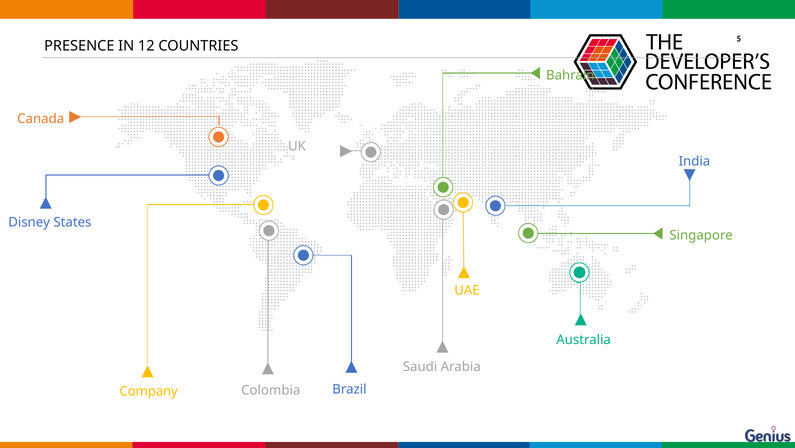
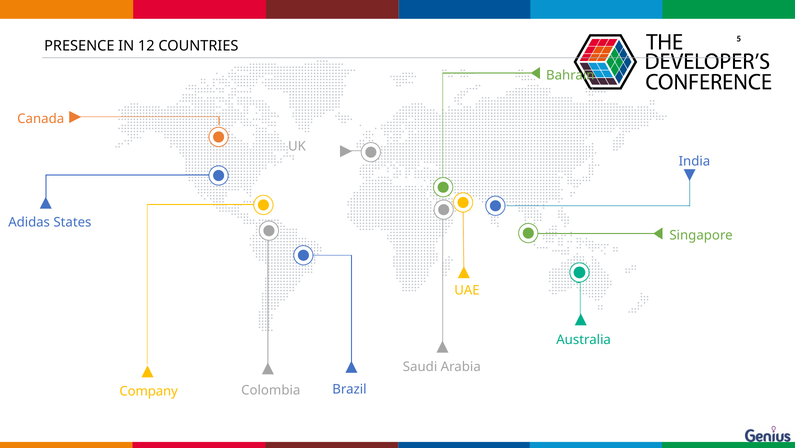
Disney: Disney -> Adidas
